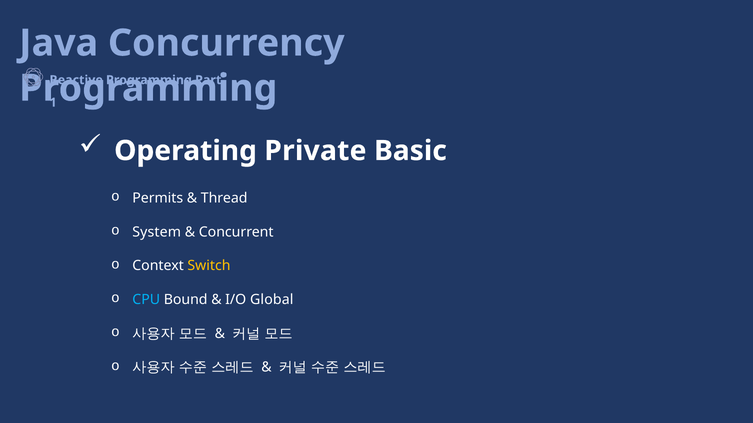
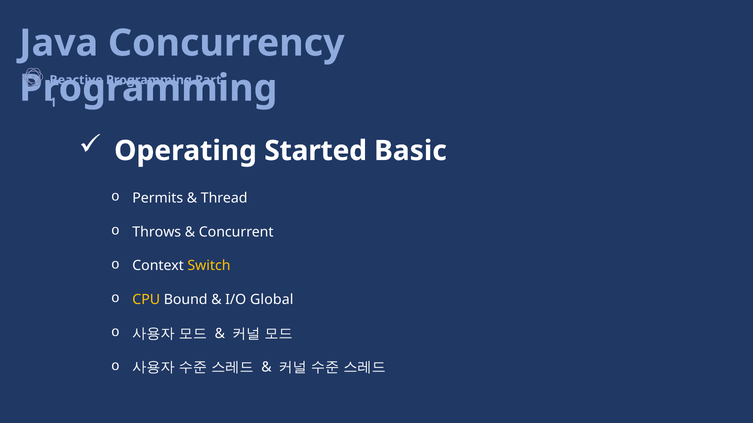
Private: Private -> Started
System: System -> Throws
CPU colour: light blue -> yellow
